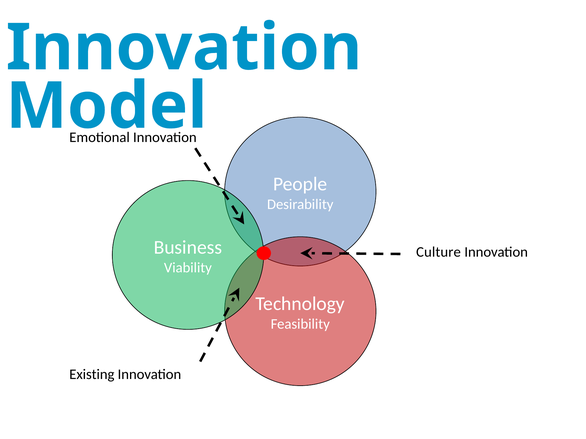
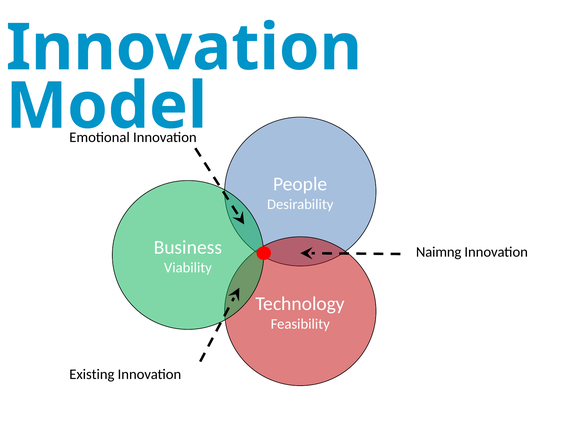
Culture: Culture -> Naimng
